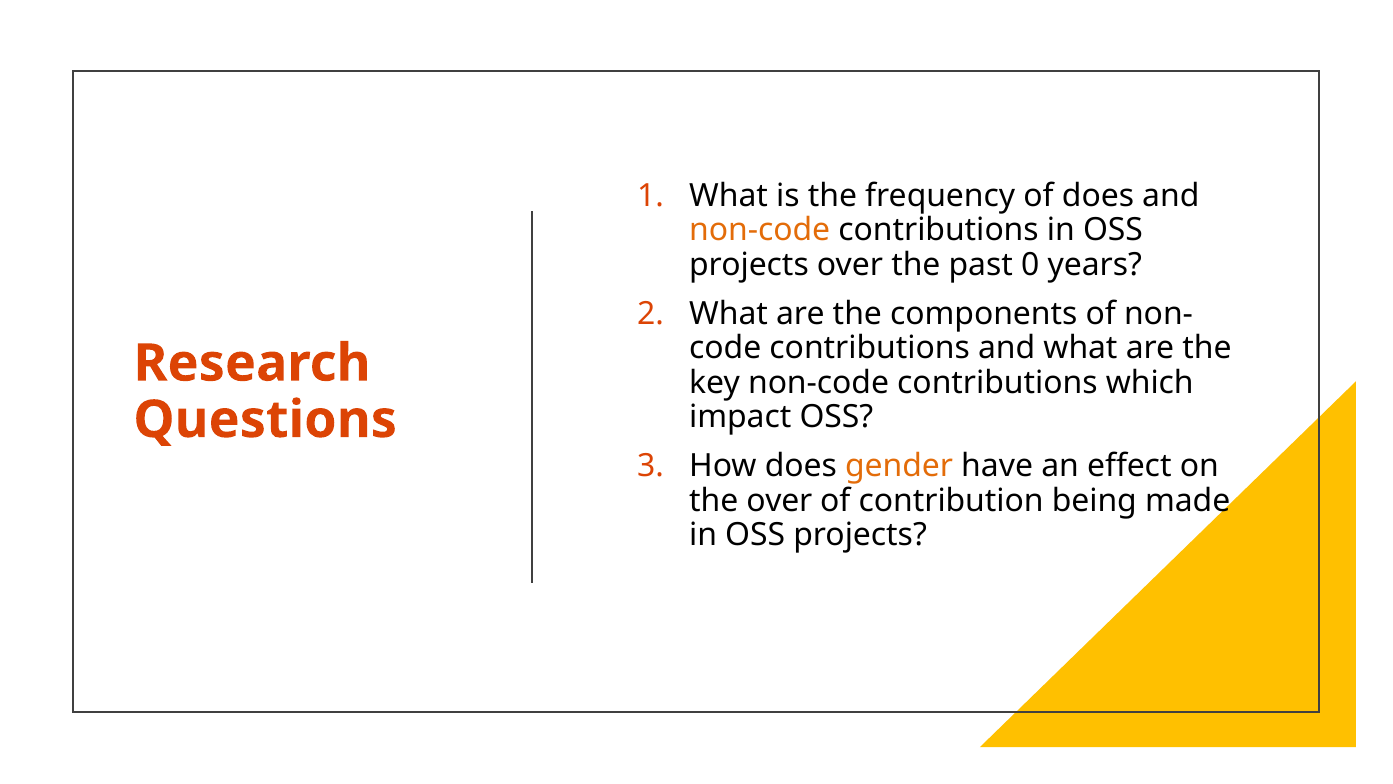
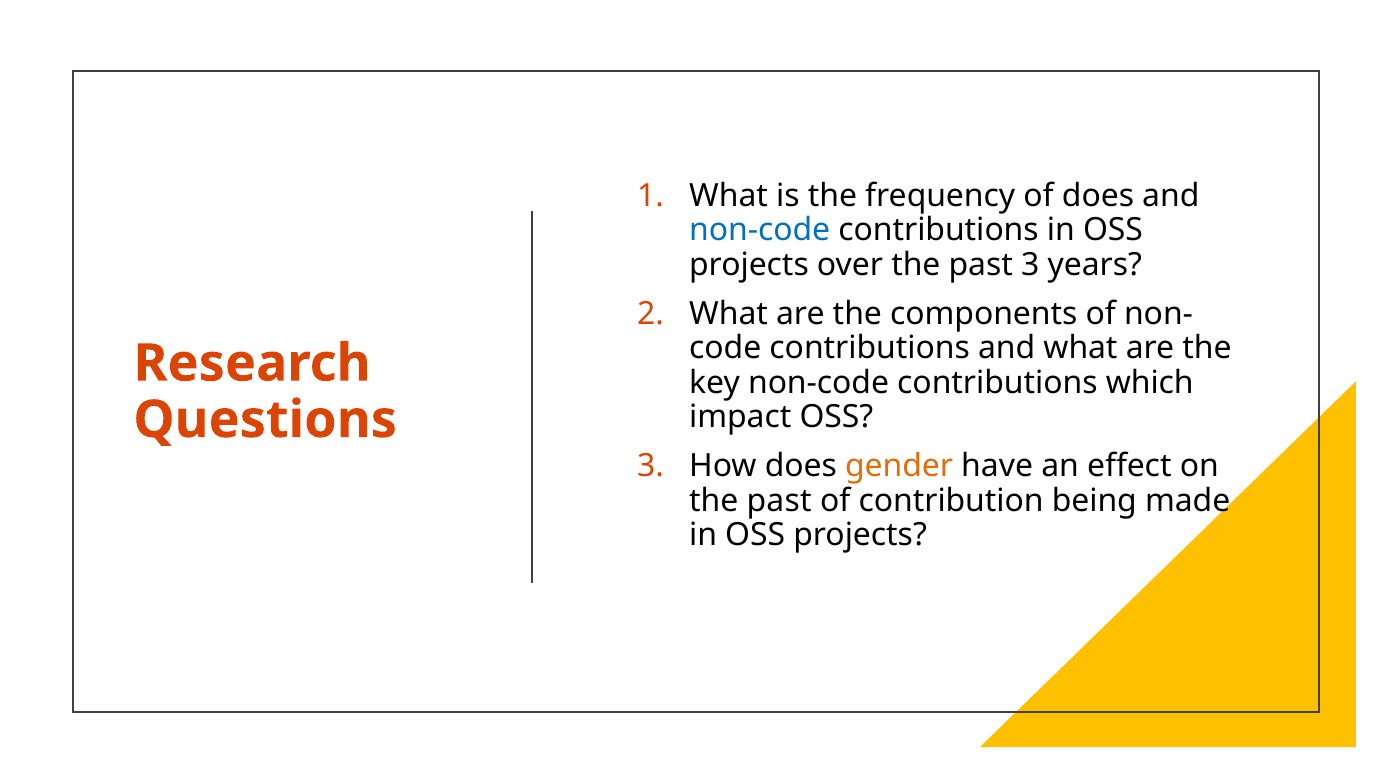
non-code at (760, 230) colour: orange -> blue
past 0: 0 -> 3
over at (779, 500): over -> past
